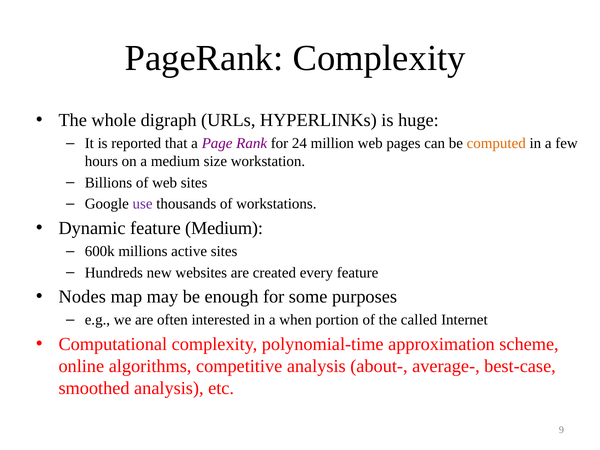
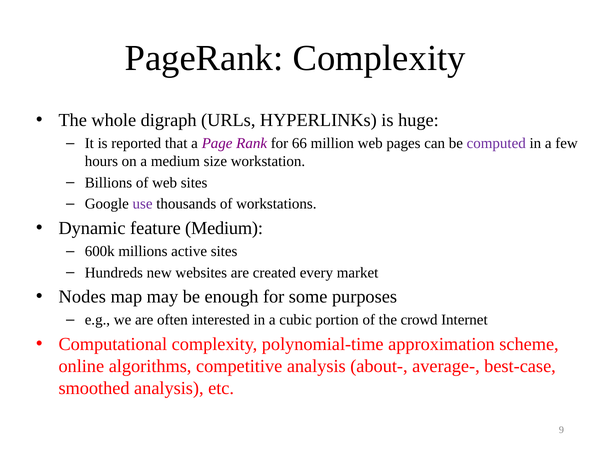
24: 24 -> 66
computed colour: orange -> purple
every feature: feature -> market
when: when -> cubic
called: called -> crowd
